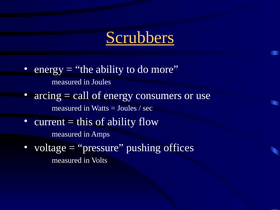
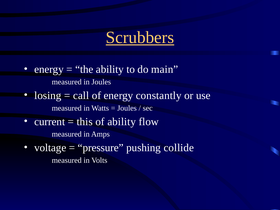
more: more -> main
arcing: arcing -> losing
consumers: consumers -> constantly
offices: offices -> collide
